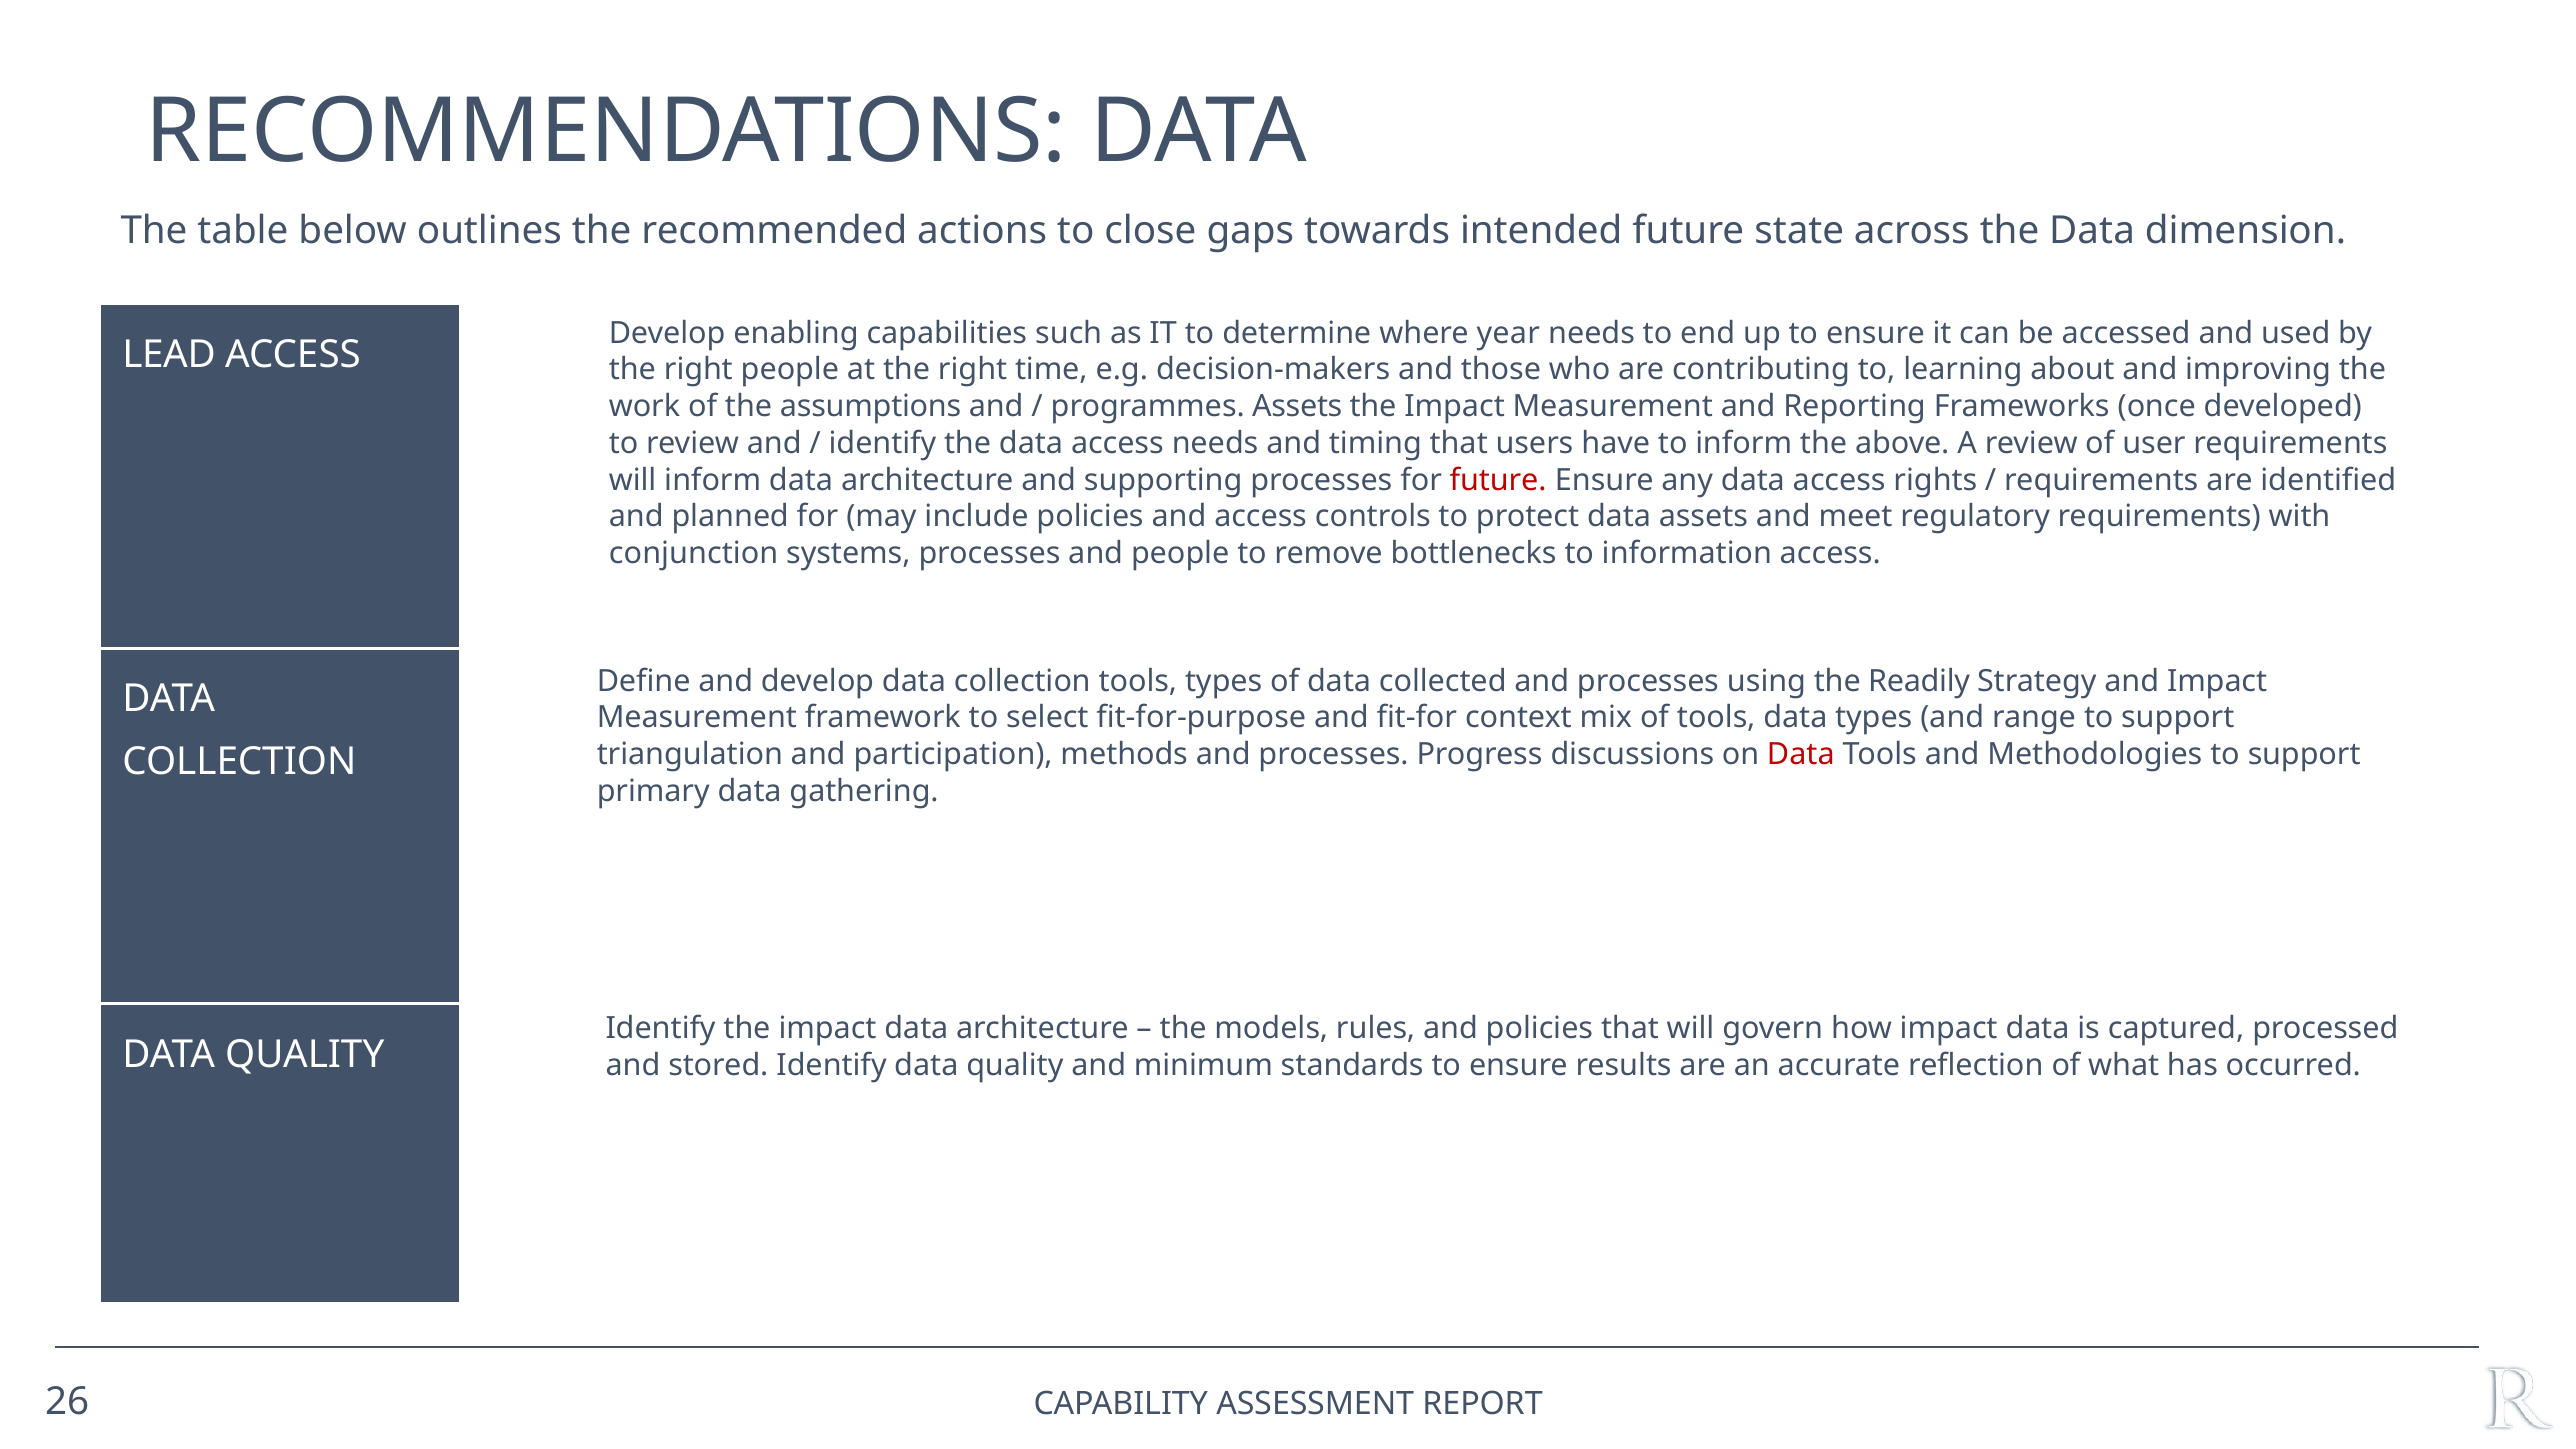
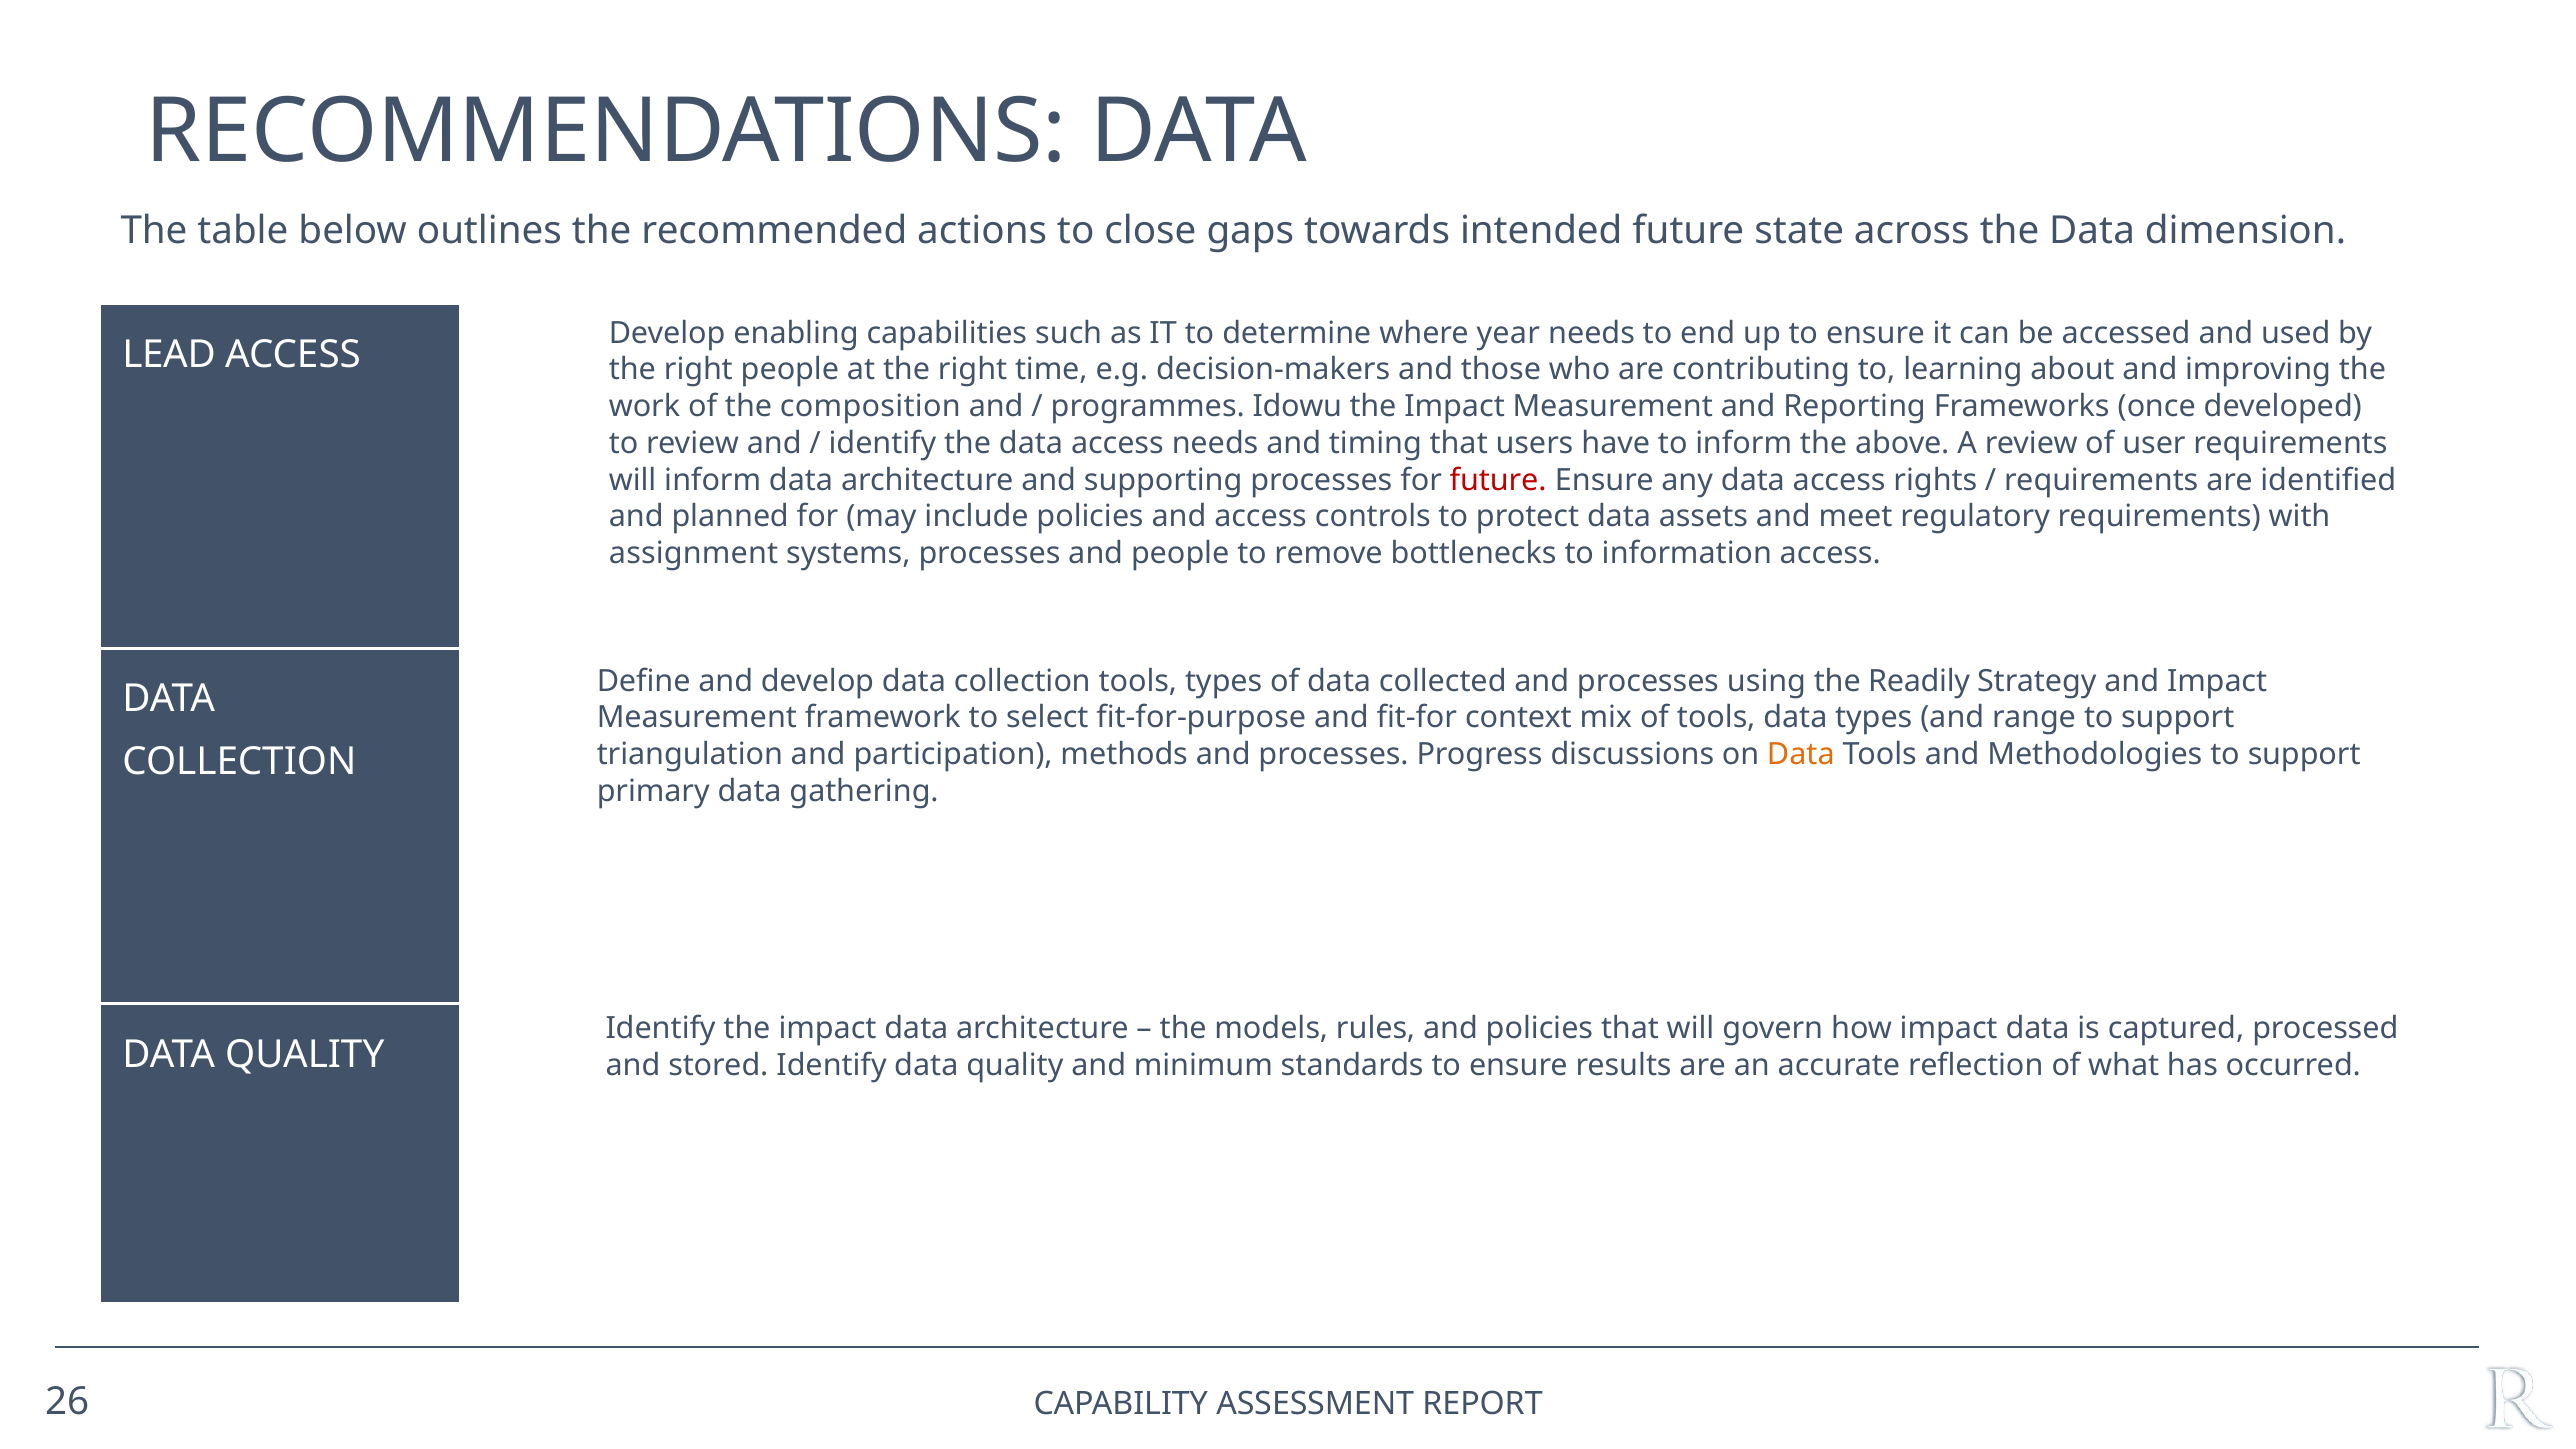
assumptions: assumptions -> composition
programmes Assets: Assets -> Idowu
conjunction: conjunction -> assignment
Data at (1801, 754) colour: red -> orange
